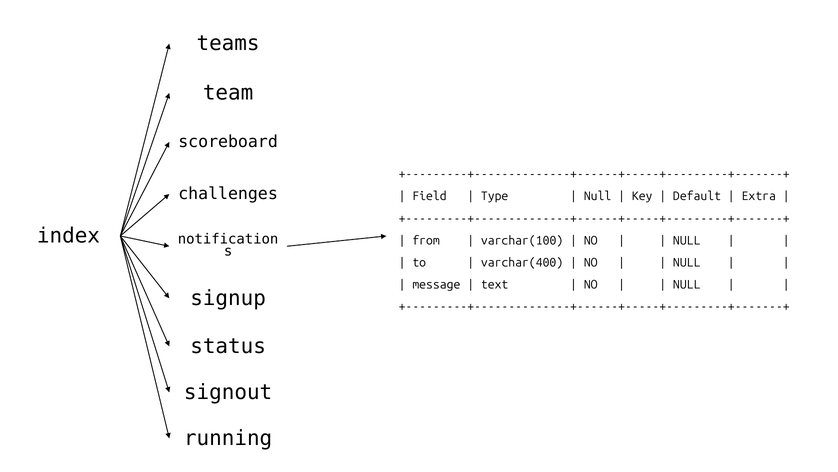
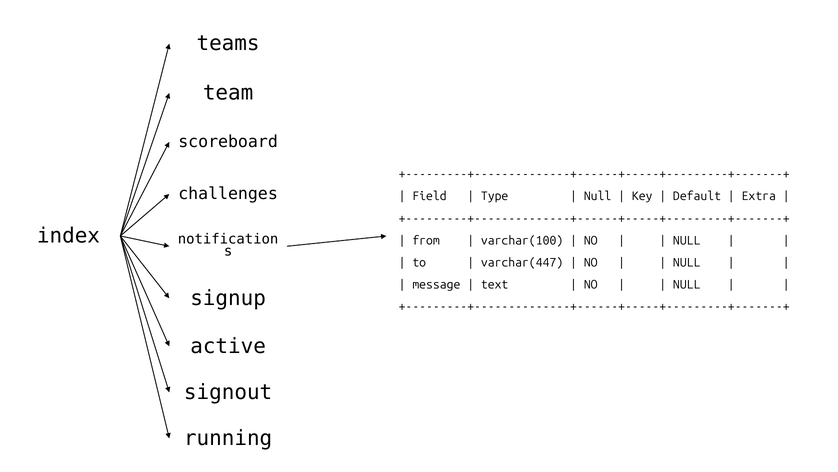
varchar(400: varchar(400 -> varchar(447
status: status -> active
